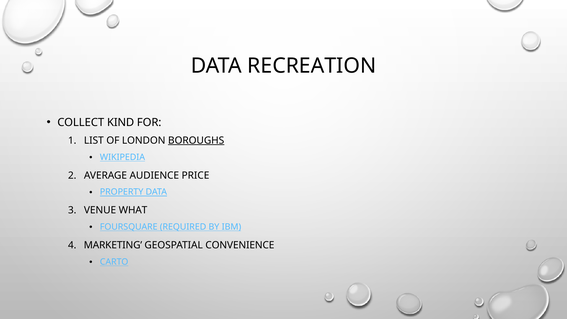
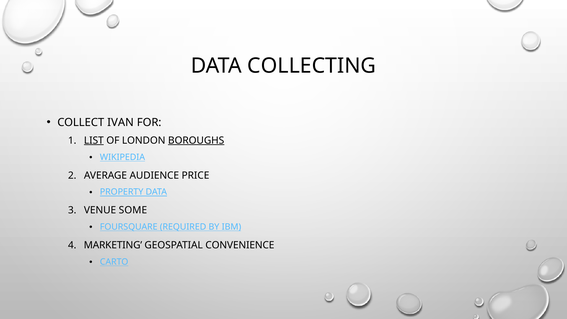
RECREATION: RECREATION -> COLLECTING
KIND: KIND -> IVAN
LIST underline: none -> present
WHAT: WHAT -> SOME
